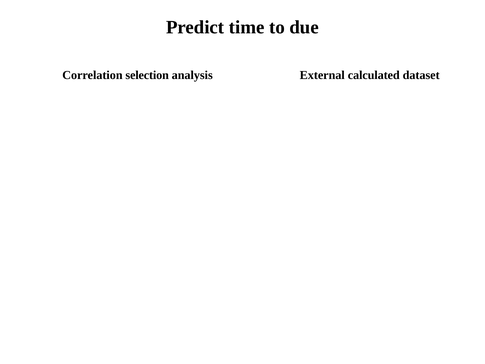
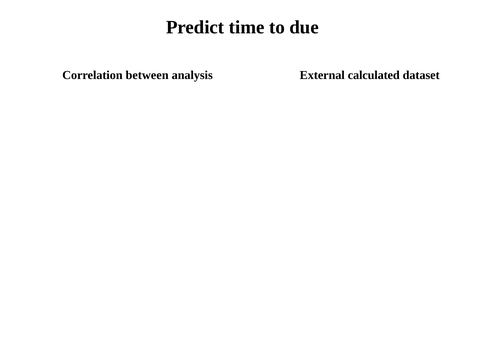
selection: selection -> between
